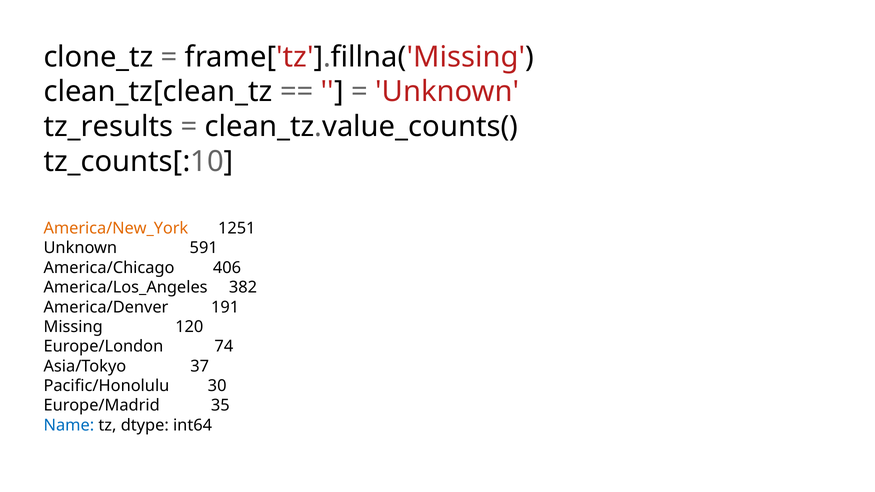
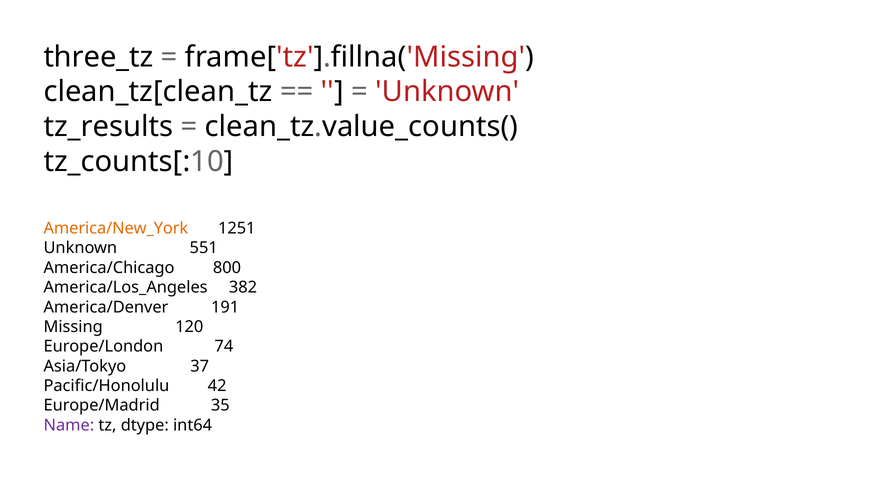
clone_tz: clone_tz -> three_tz
591: 591 -> 551
406: 406 -> 800
30: 30 -> 42
Name colour: blue -> purple
